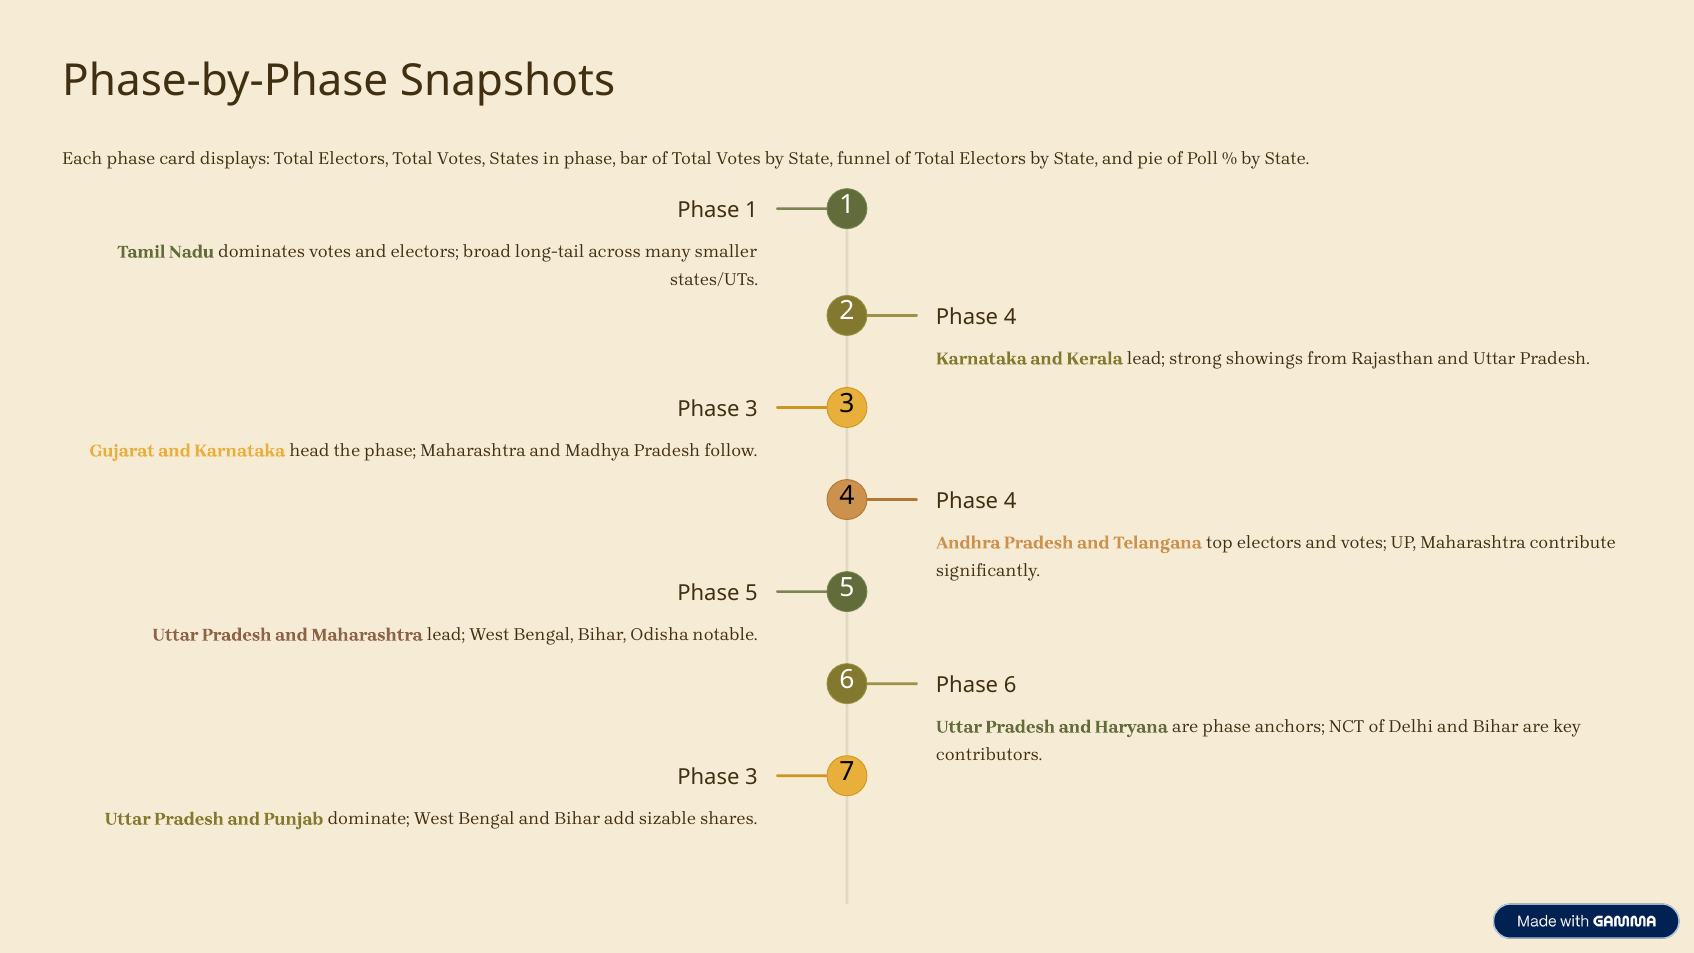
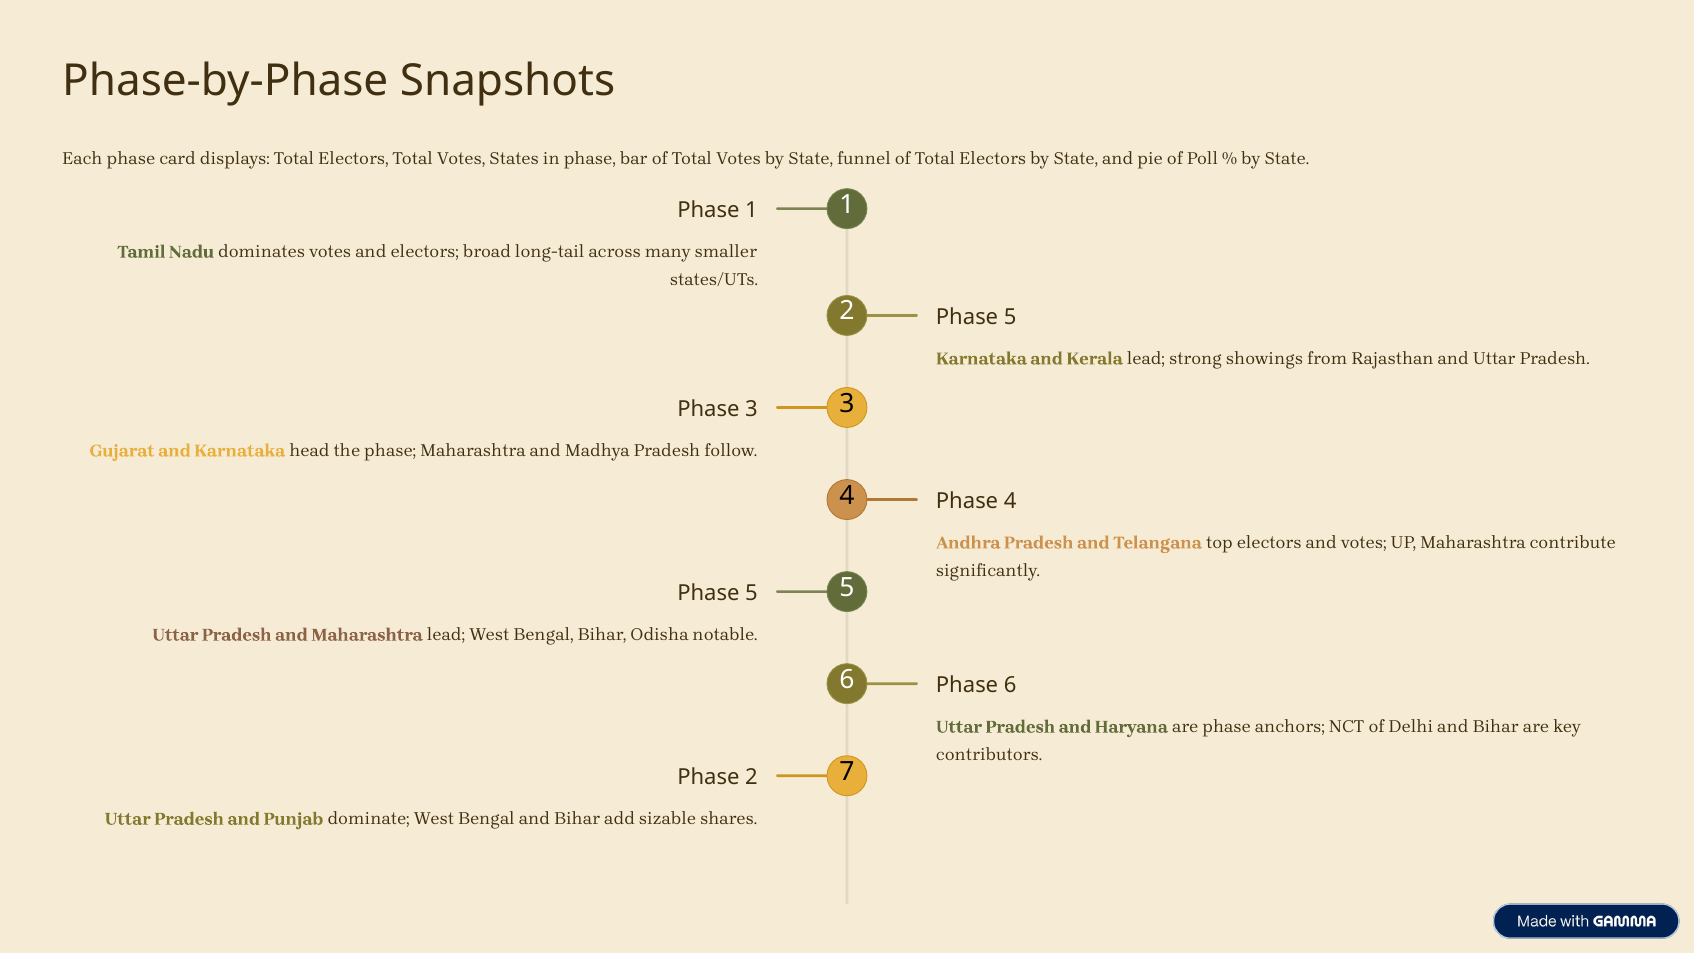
2 Phase 4: 4 -> 5
3 at (752, 777): 3 -> 2
